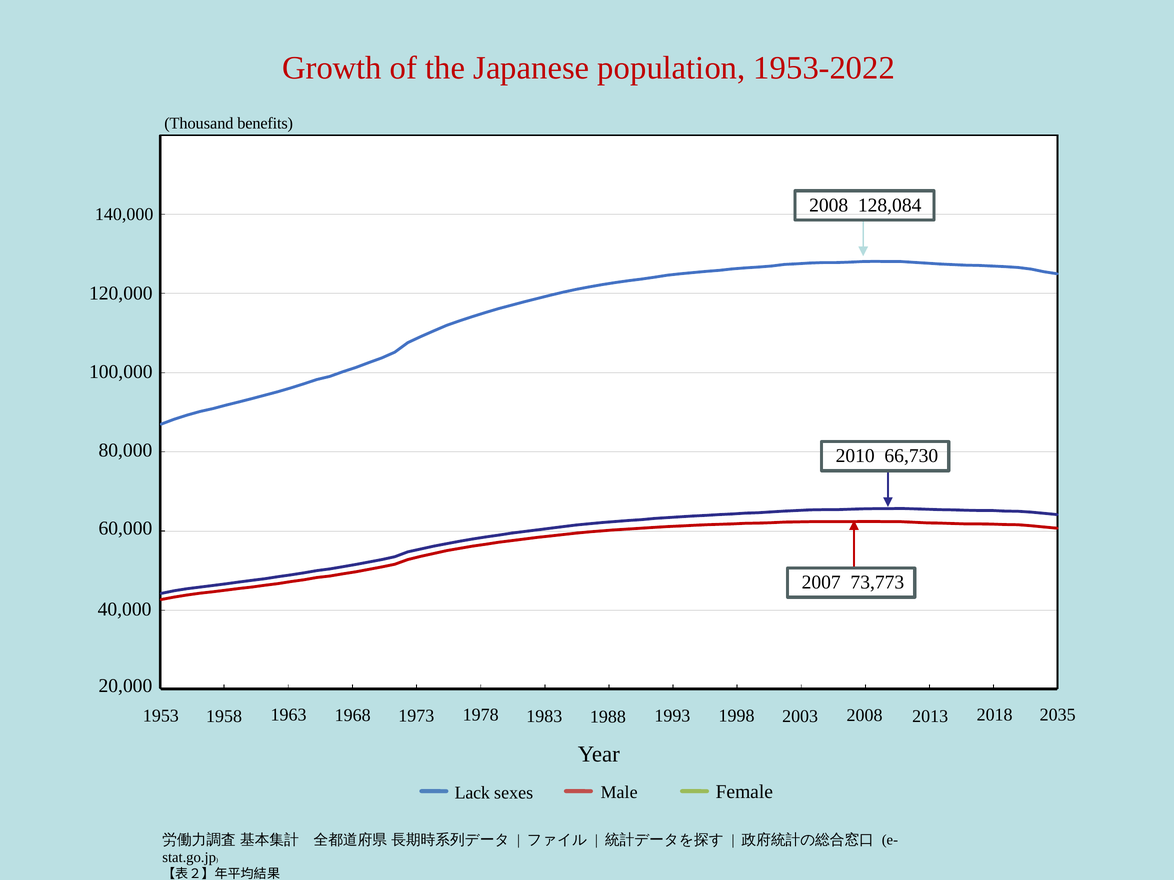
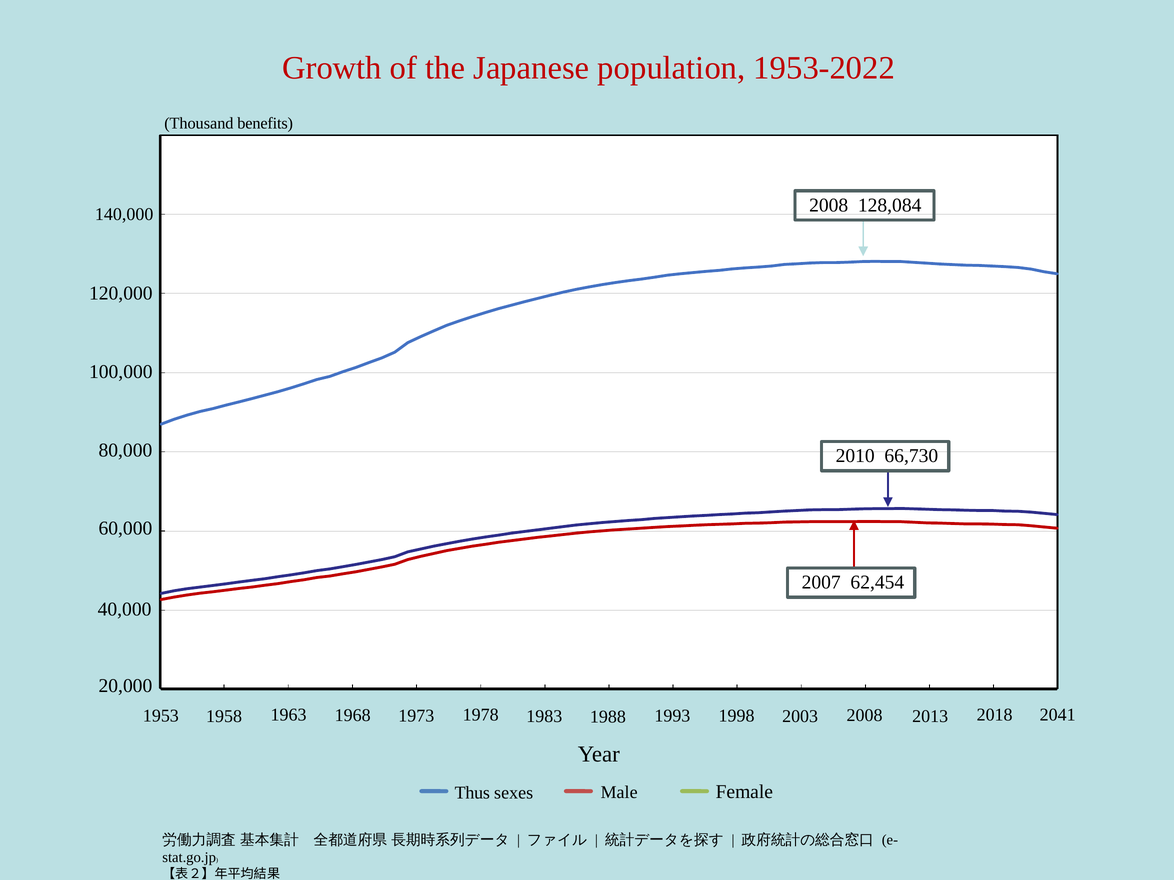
73,773: 73,773 -> 62,454
2035: 2035 -> 2041
Lack: Lack -> Thus
